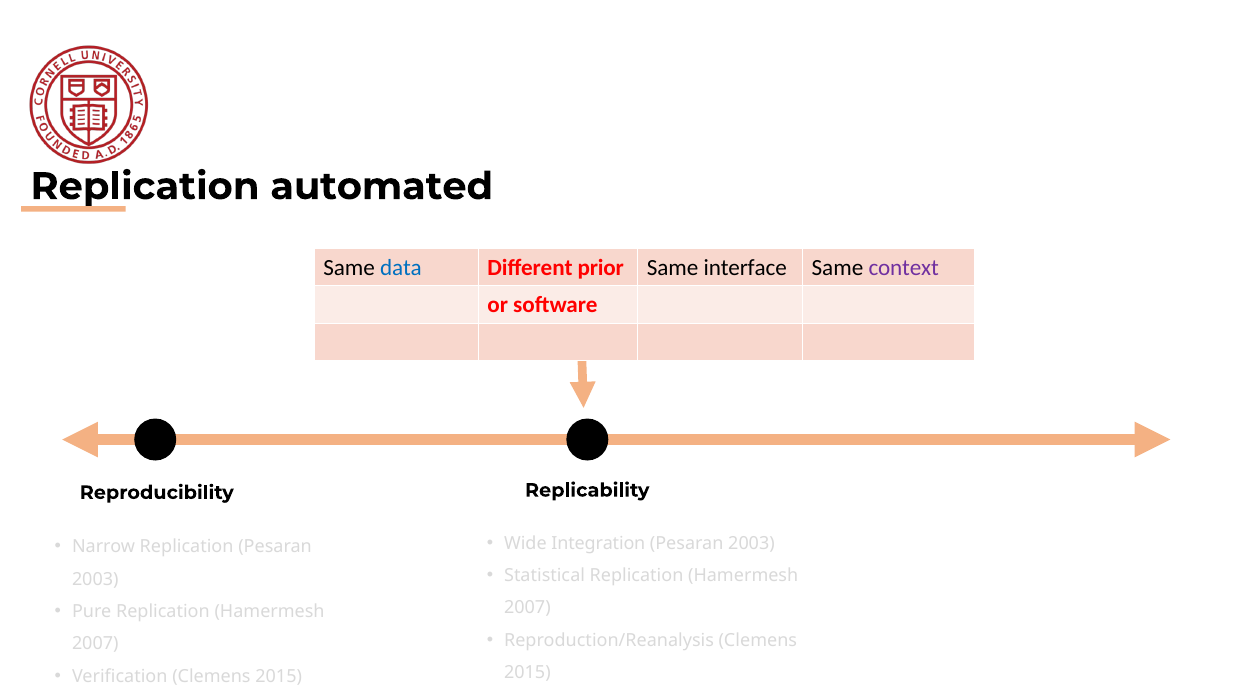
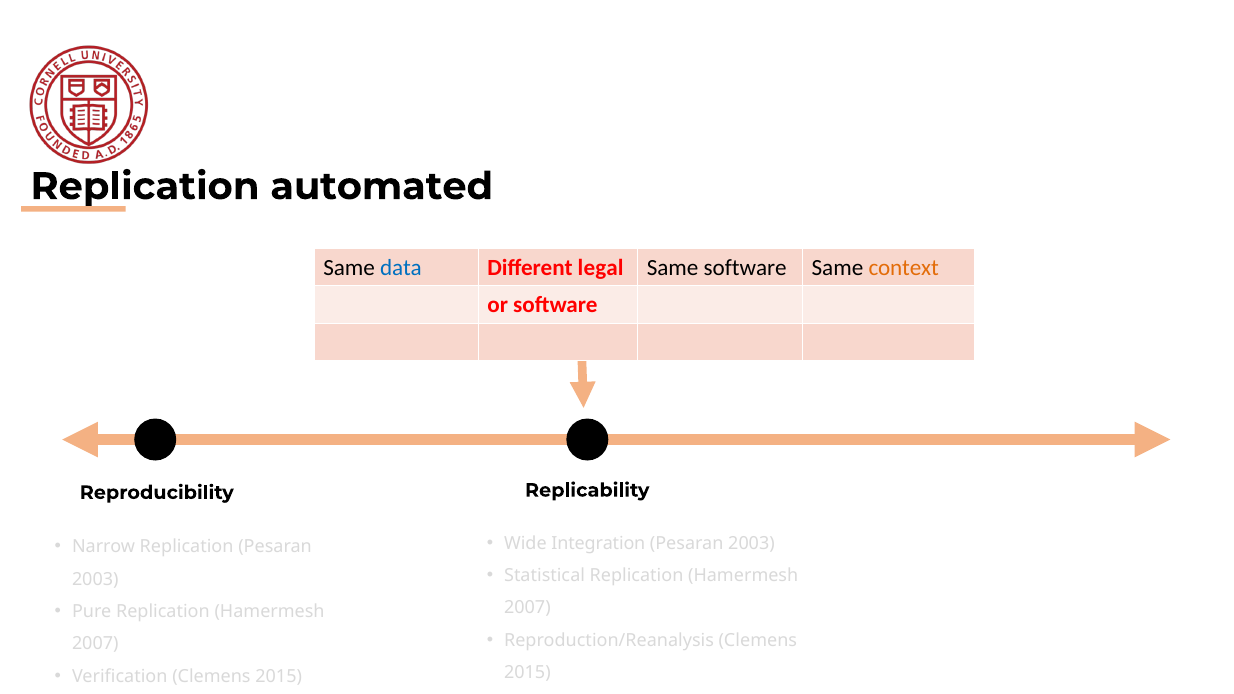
prior: prior -> legal
Same interface: interface -> software
context colour: purple -> orange
